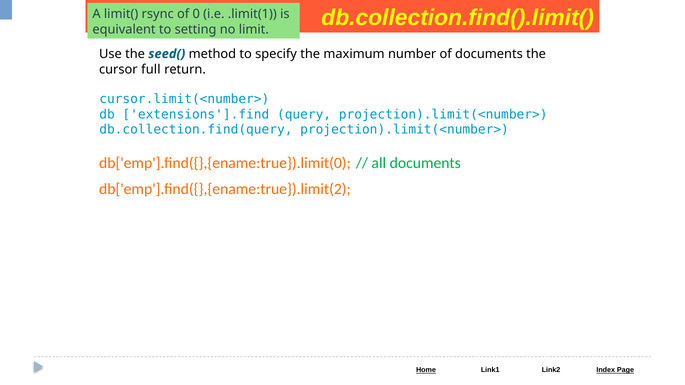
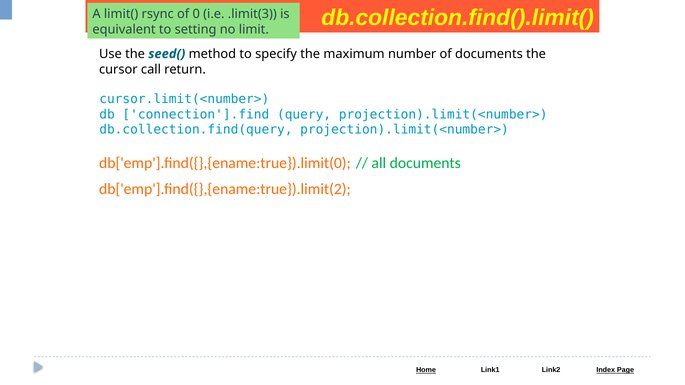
.limit(1: .limit(1 -> .limit(3
full: full -> call
extensions'].find: extensions'].find -> connection'].find
